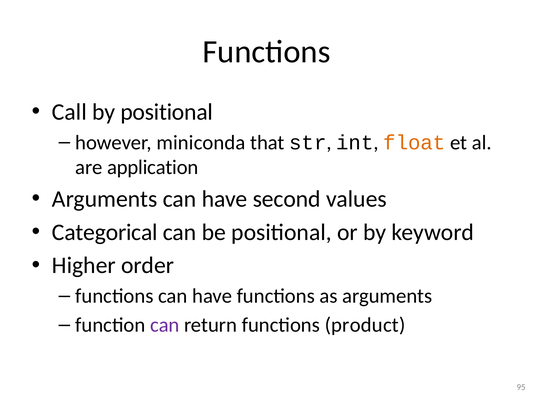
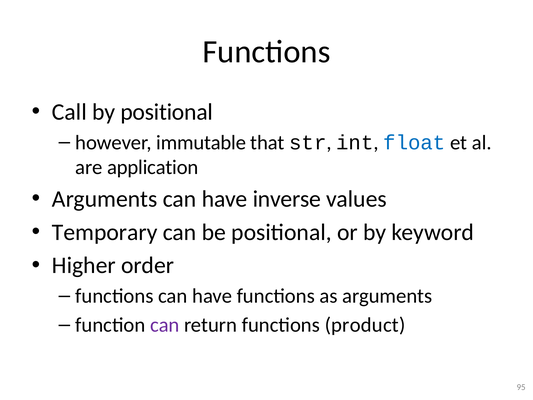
miniconda: miniconda -> immutable
float colour: orange -> blue
second: second -> inverse
Categorical: Categorical -> Temporary
